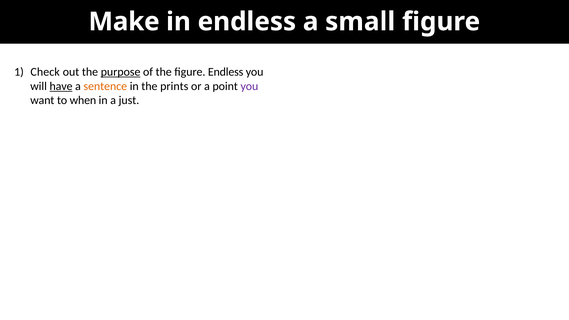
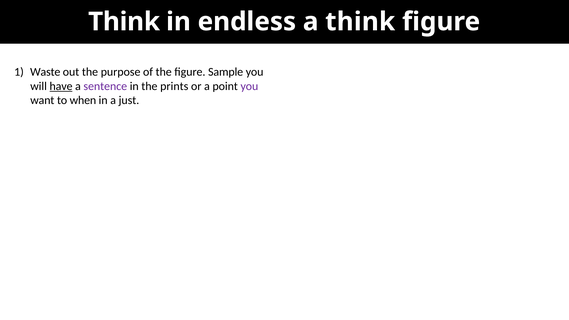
Make at (124, 22): Make -> Think
a small: small -> think
Check: Check -> Waste
purpose underline: present -> none
figure Endless: Endless -> Sample
sentence colour: orange -> purple
